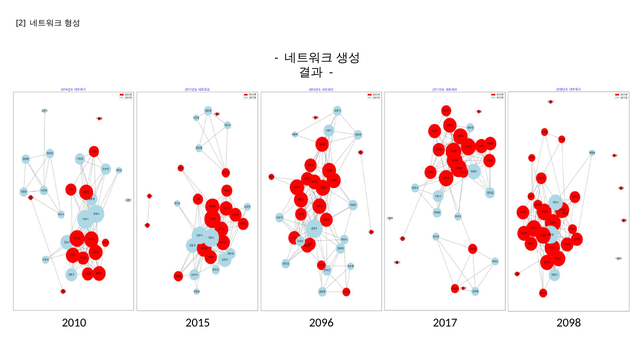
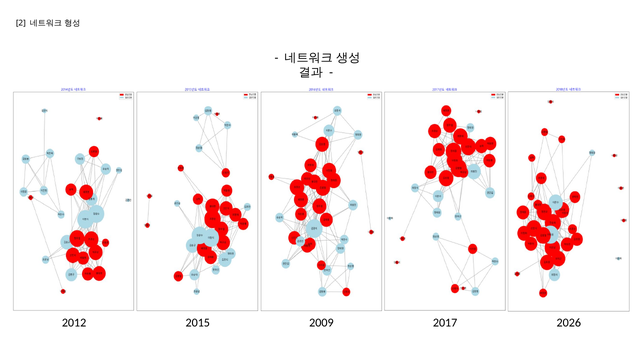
2010: 2010 -> 2012
2096: 2096 -> 2009
2098: 2098 -> 2026
